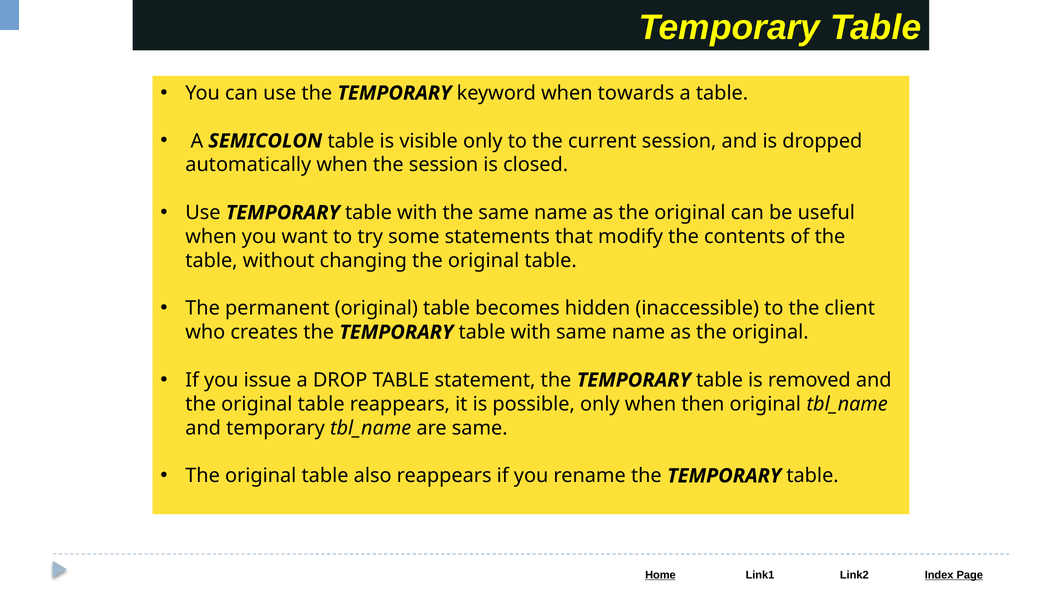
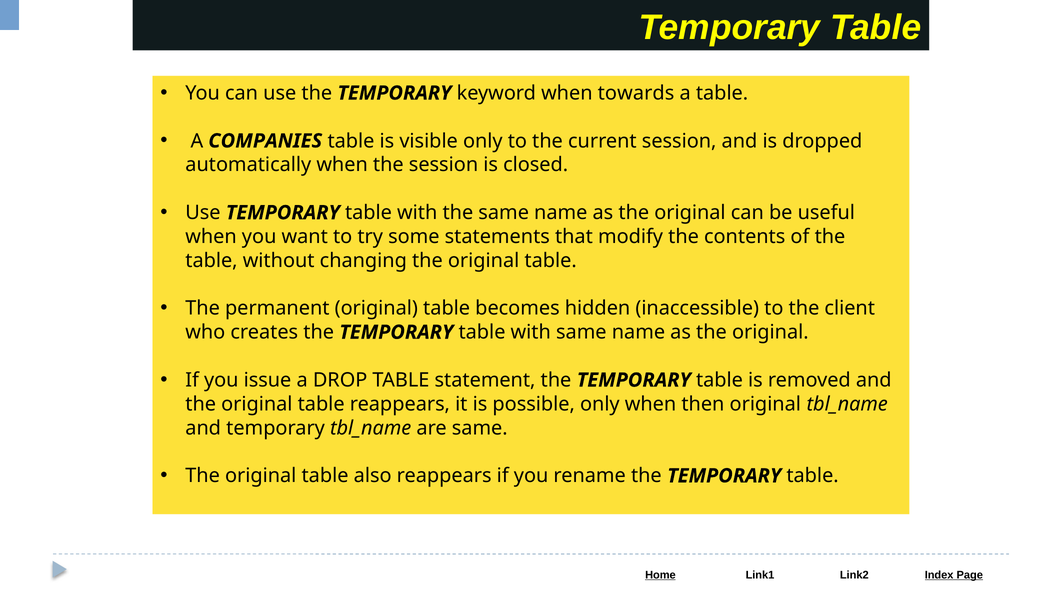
SEMICOLON: SEMICOLON -> COMPANIES
